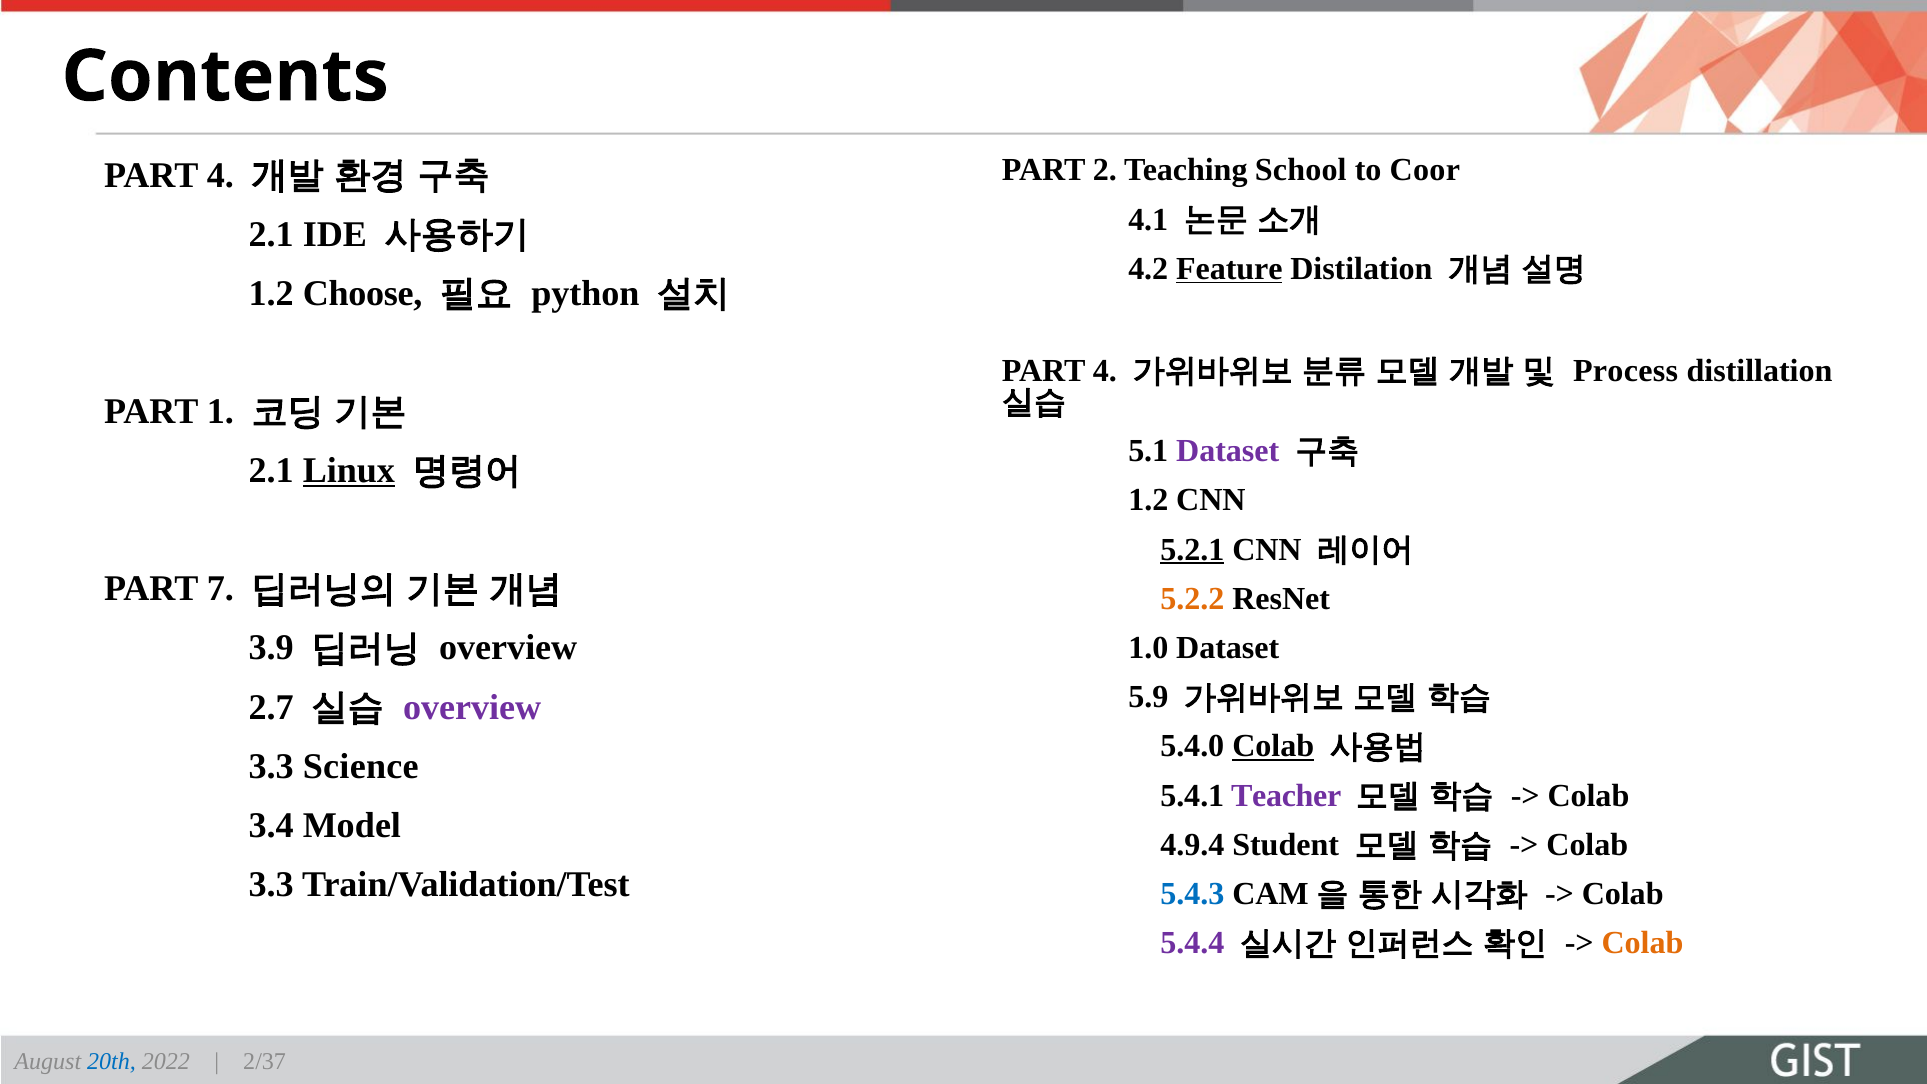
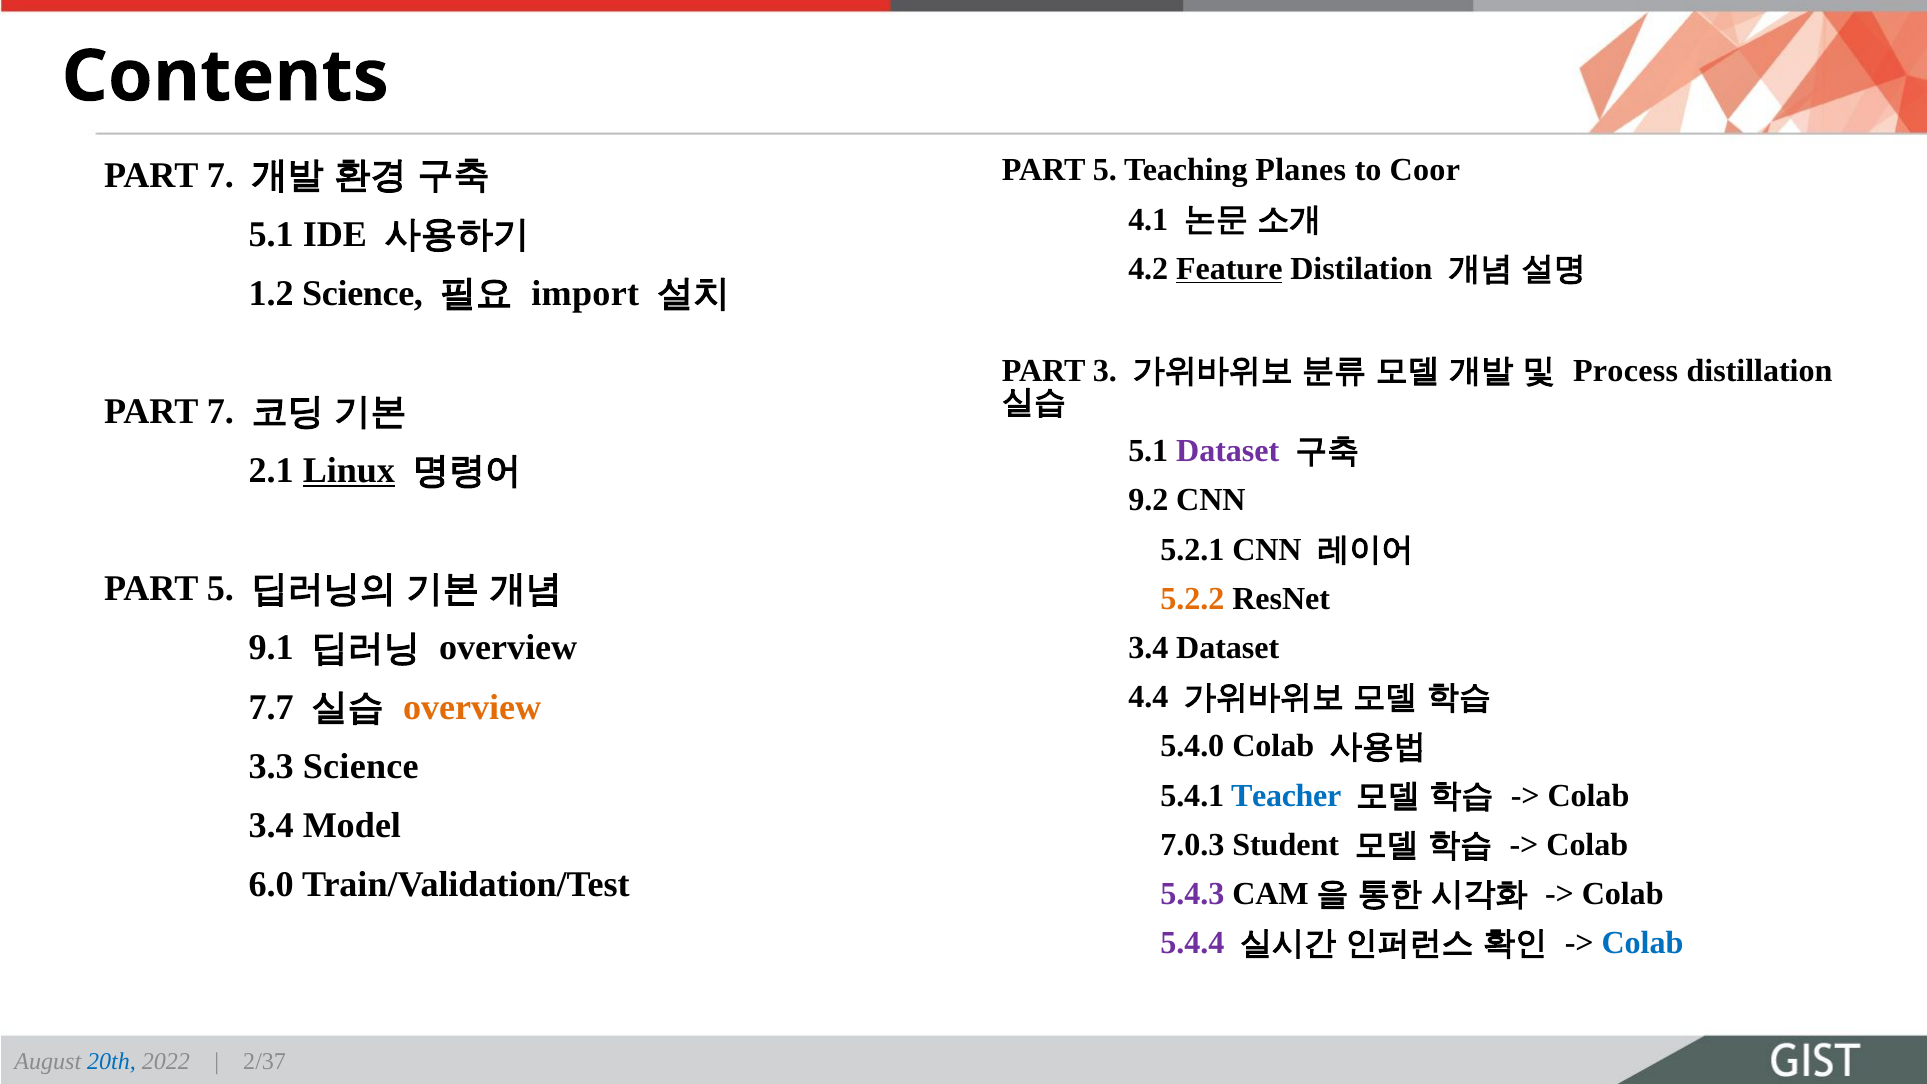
2 at (1105, 170): 2 -> 5
School: School -> Planes
4 at (220, 175): 4 -> 7
2.1 at (271, 234): 2.1 -> 5.1
1.2 Choose: Choose -> Science
python: python -> import
4 at (1105, 371): 4 -> 3
1 at (220, 412): 1 -> 7
1.2 at (1148, 500): 1.2 -> 9.2
5.2.1 underline: present -> none
7 at (220, 589): 7 -> 5
3.9: 3.9 -> 9.1
1.0 at (1148, 648): 1.0 -> 3.4
5.9: 5.9 -> 4.4
2.7: 2.7 -> 7.7
overview at (472, 707) colour: purple -> orange
Colab at (1273, 746) underline: present -> none
Teacher colour: purple -> blue
4.9.4: 4.9.4 -> 7.0.3
3.3 at (271, 884): 3.3 -> 6.0
5.4.3 colour: blue -> purple
Colab at (1643, 943) colour: orange -> blue
